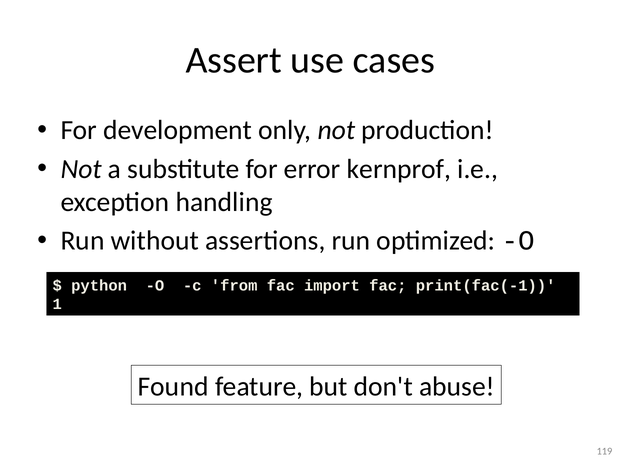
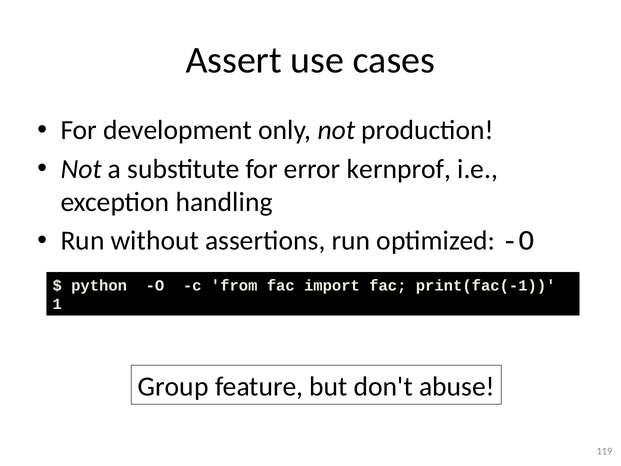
Found: Found -> Group
